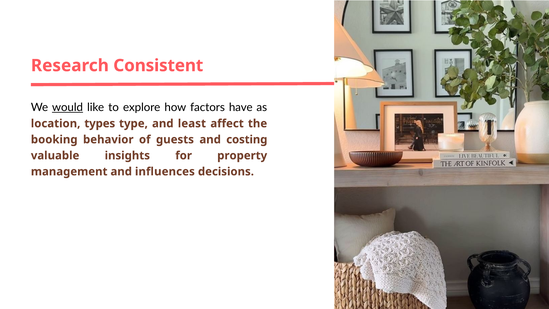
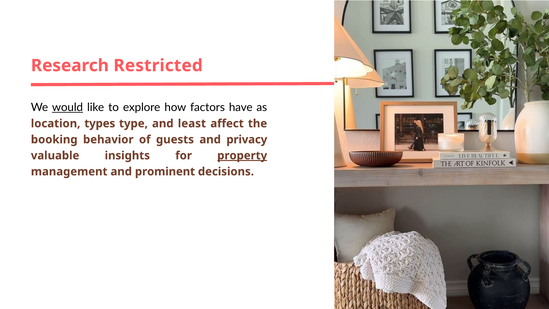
Consistent: Consistent -> Restricted
costing: costing -> privacy
property underline: none -> present
influences: influences -> prominent
